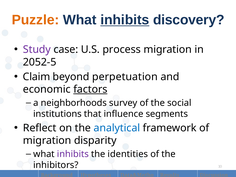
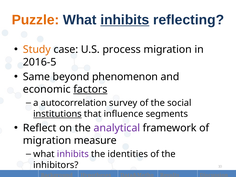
discovery: discovery -> reflecting
Study colour: purple -> orange
2052-5: 2052-5 -> 2016-5
Claim: Claim -> Same
perpetuation: perpetuation -> phenomenon
neighborhoods: neighborhoods -> autocorrelation
institutions underline: none -> present
analytical colour: blue -> purple
disparity: disparity -> measure
